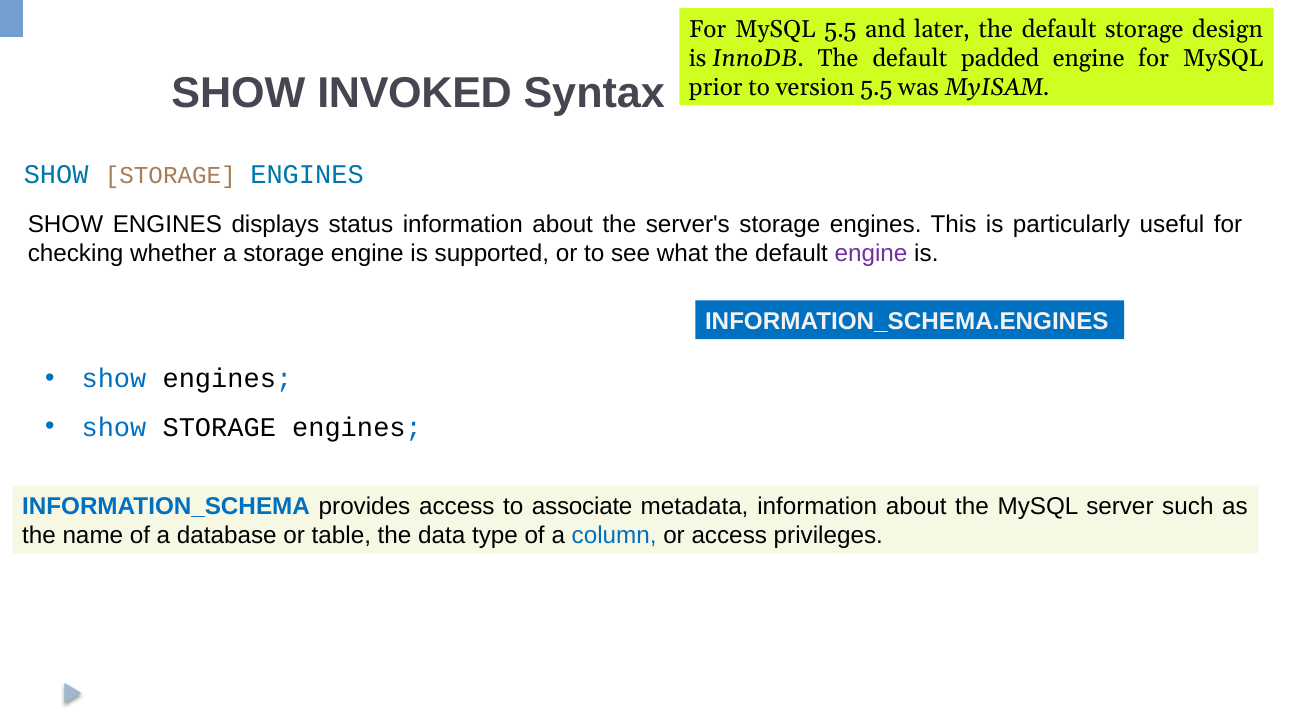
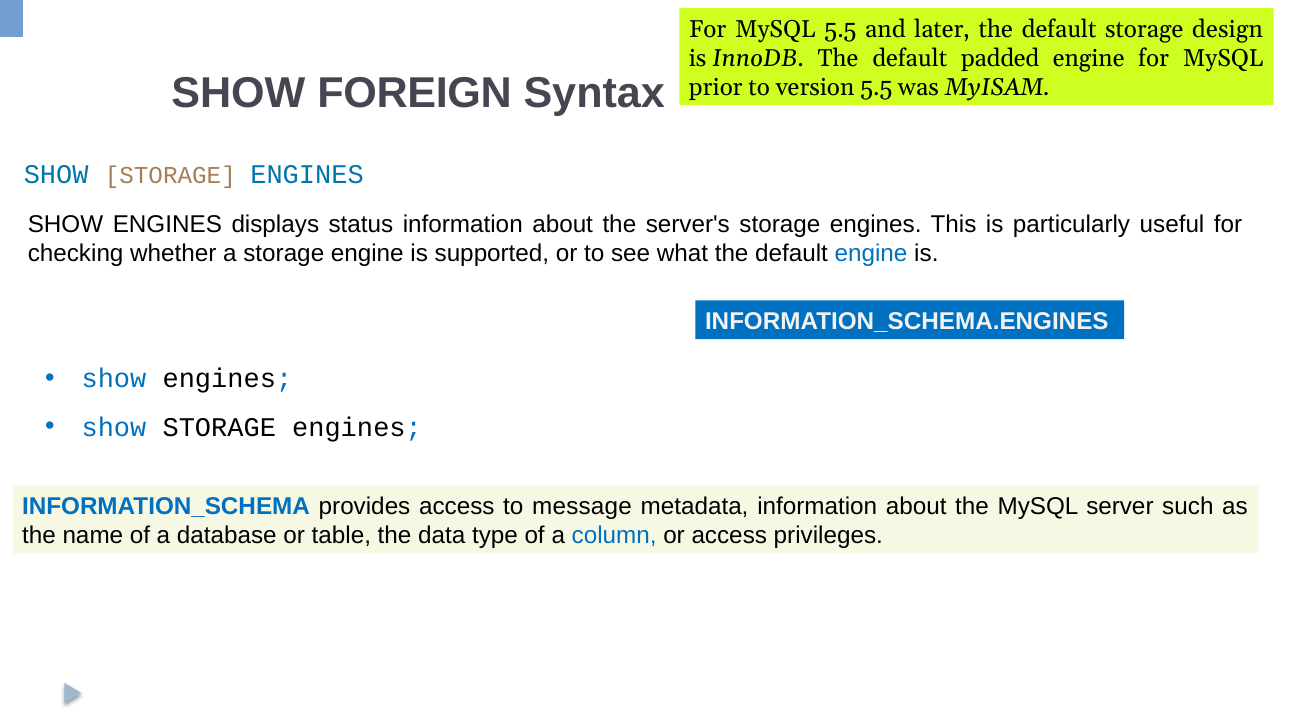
INVOKED: INVOKED -> FOREIGN
engine at (871, 254) colour: purple -> blue
associate: associate -> message
